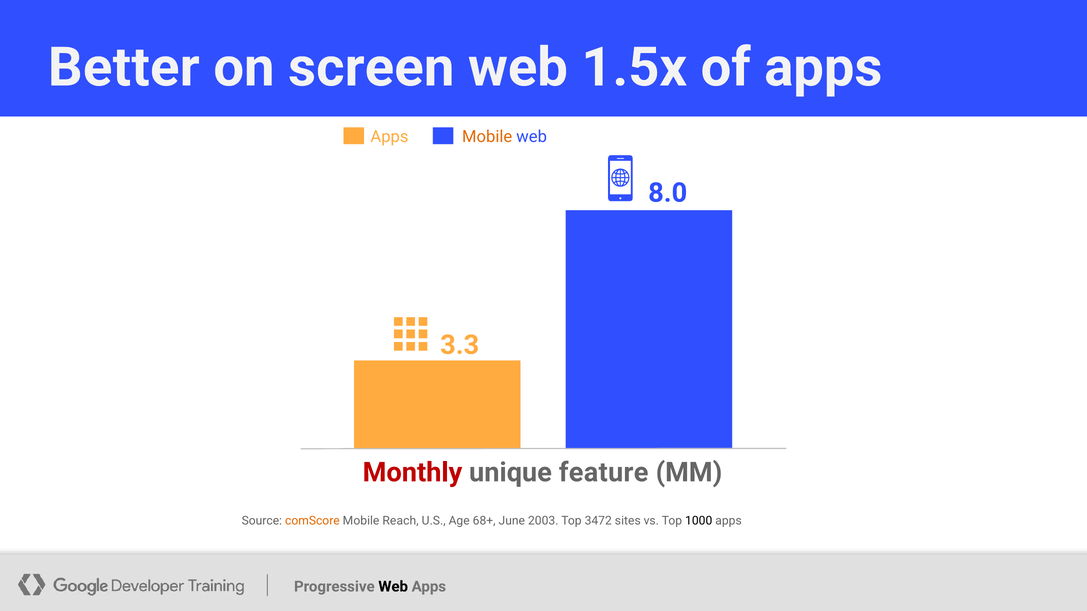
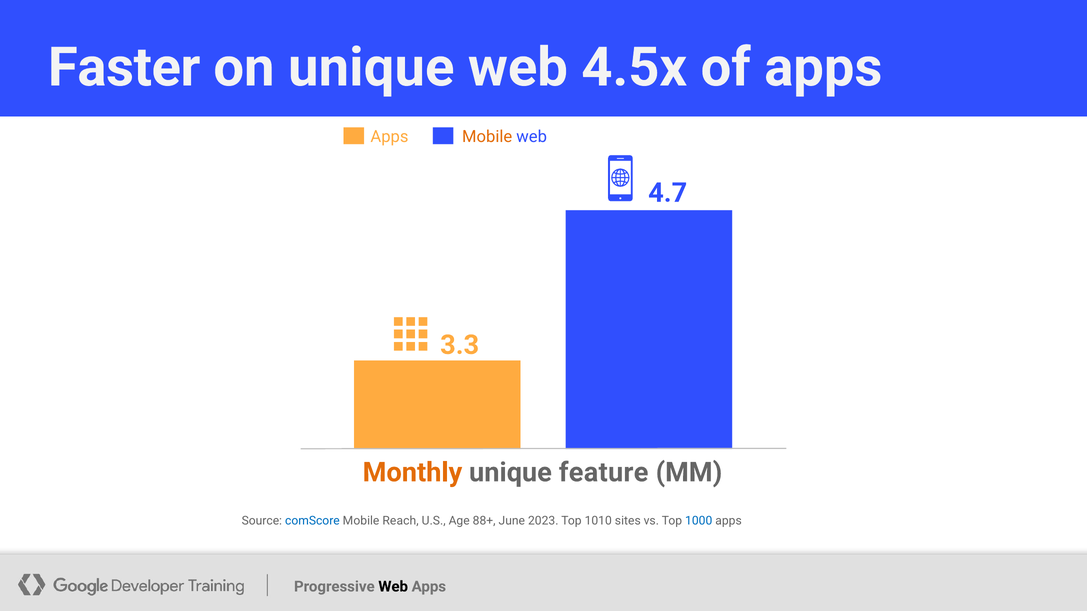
Better: Better -> Faster
on screen: screen -> unique
1.5x: 1.5x -> 4.5x
8.0: 8.0 -> 4.7
Monthly colour: red -> orange
comScore colour: orange -> blue
68+: 68+ -> 88+
2003: 2003 -> 2023
3472: 3472 -> 1010
1000 colour: black -> blue
